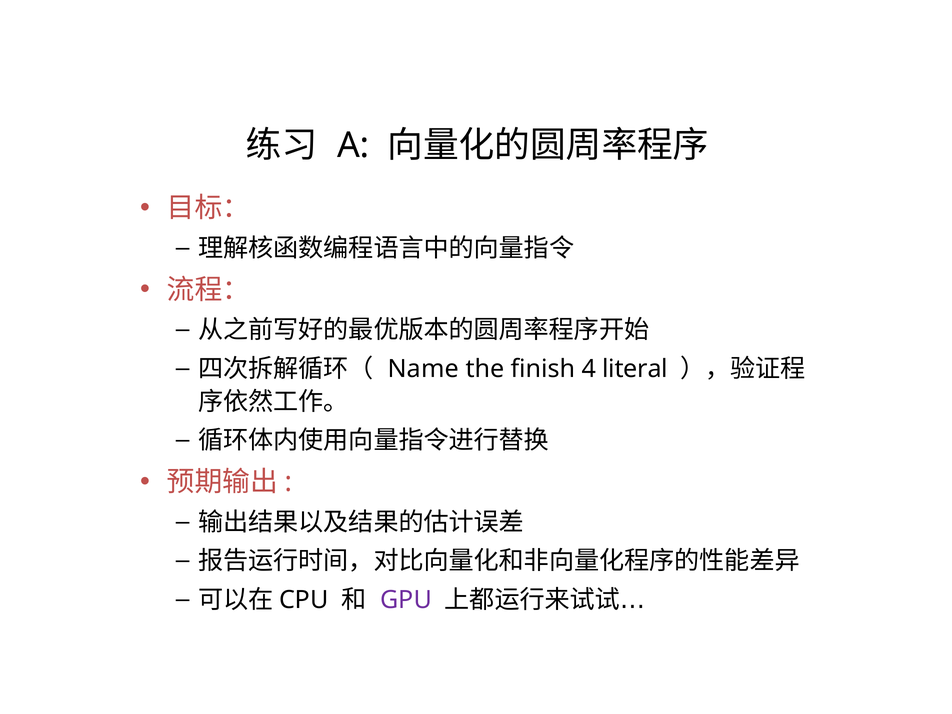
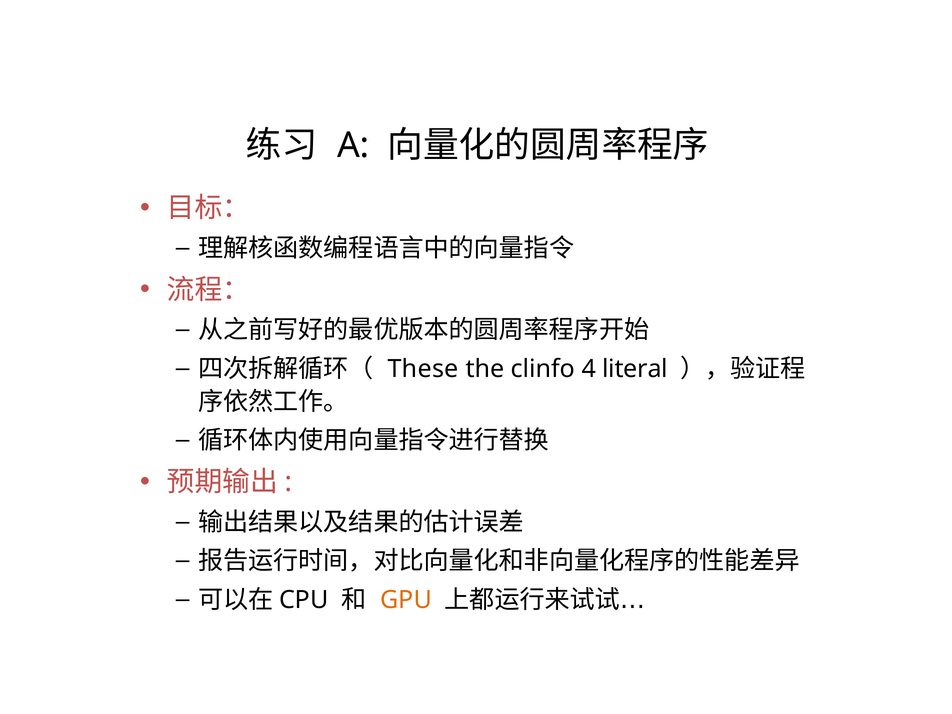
Name: Name -> These
finish: finish -> clinfo
GPU colour: purple -> orange
